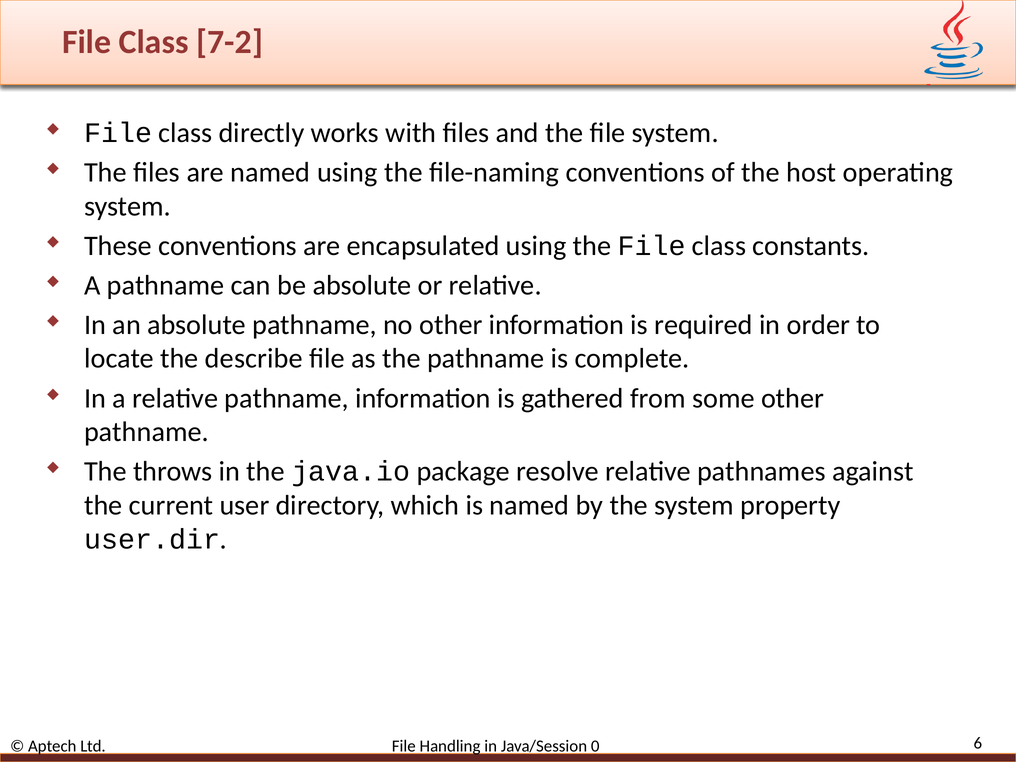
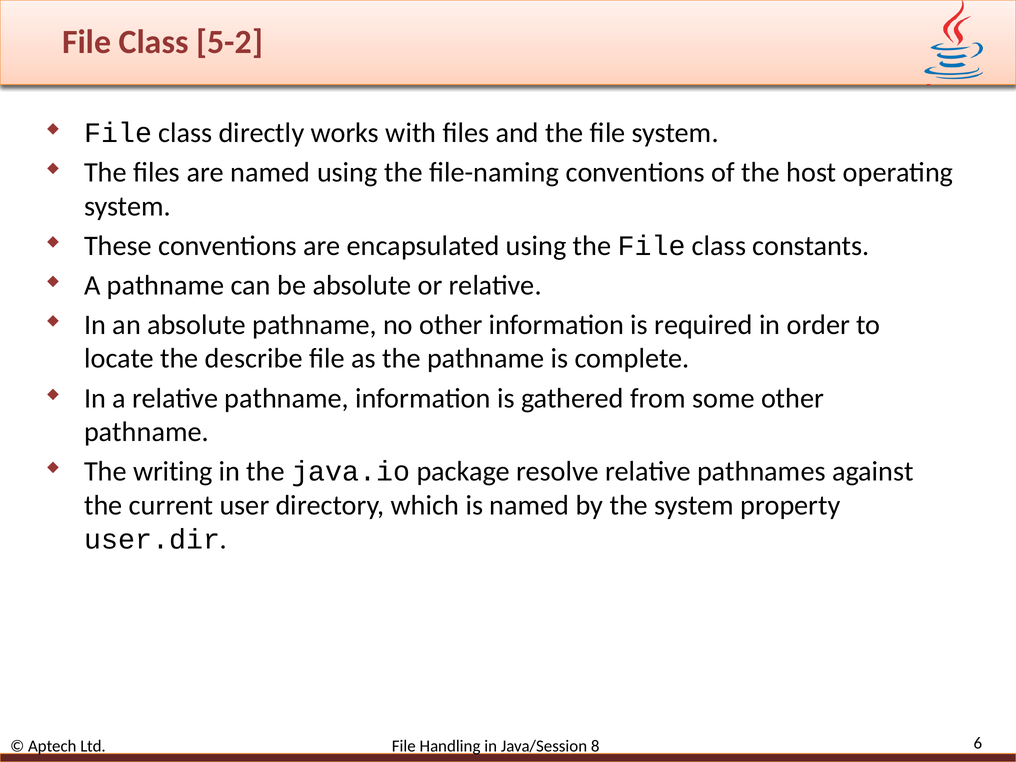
7-2: 7-2 -> 5-2
throws: throws -> writing
0: 0 -> 8
